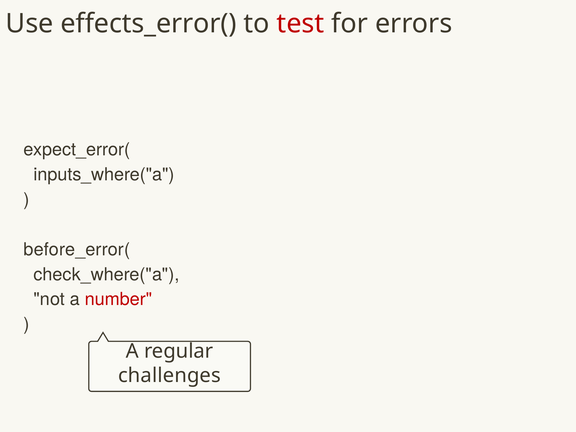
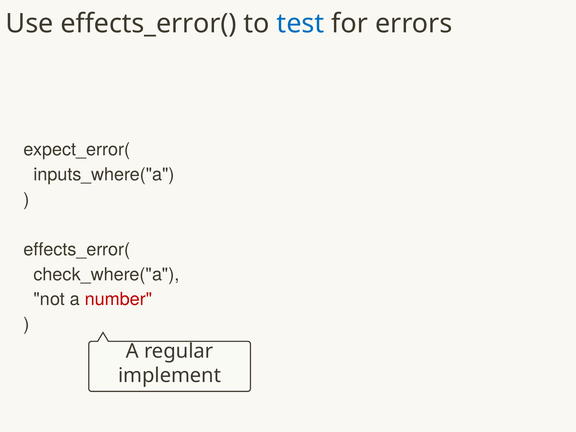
test colour: red -> blue
before_error( at (77, 249): before_error( -> effects_error(
challenges: challenges -> implement
